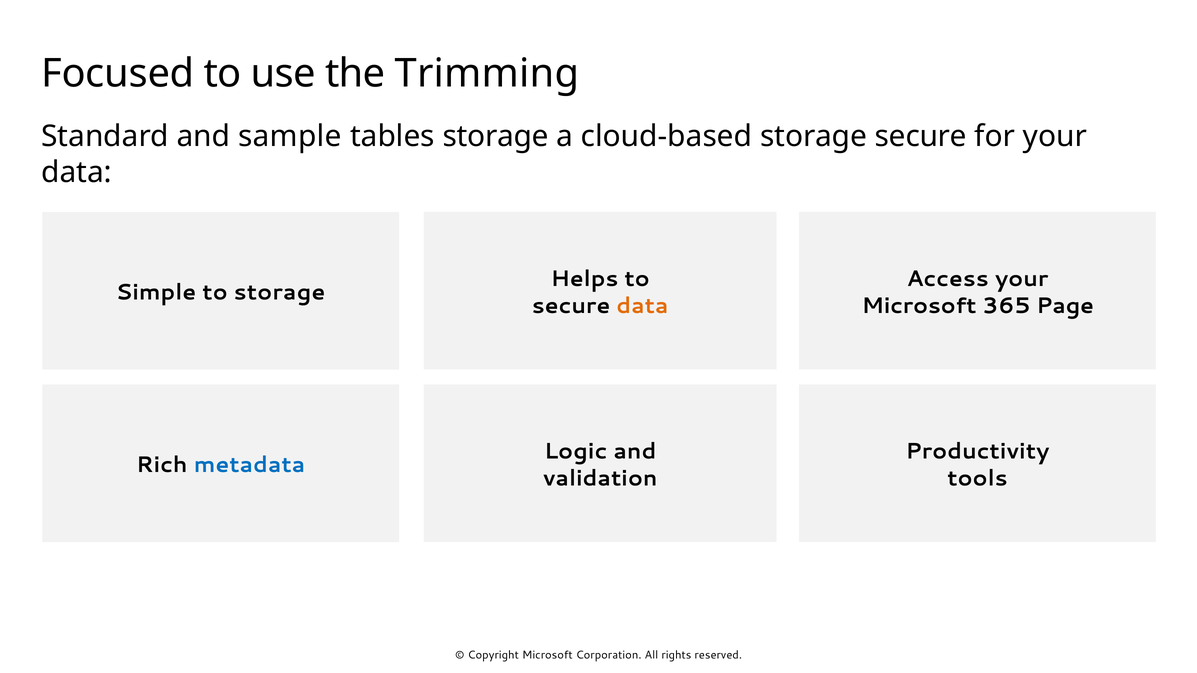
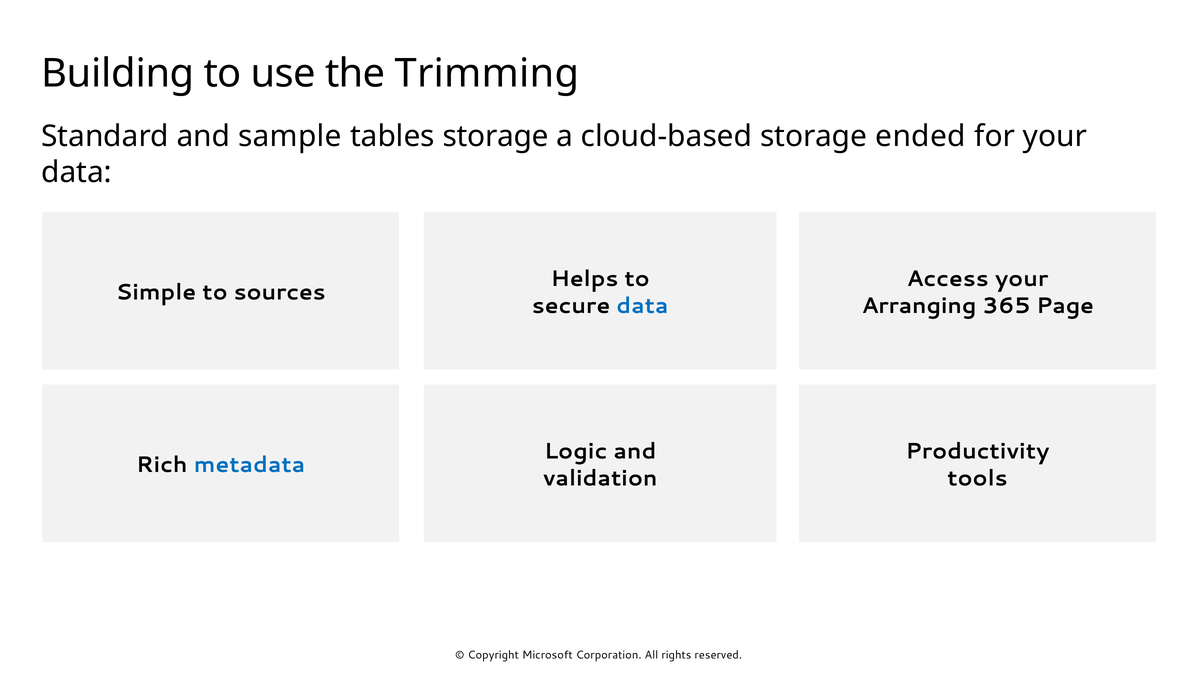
Focused: Focused -> Building
storage secure: secure -> ended
to storage: storage -> sources
data at (642, 306) colour: orange -> blue
Microsoft at (919, 306): Microsoft -> Arranging
